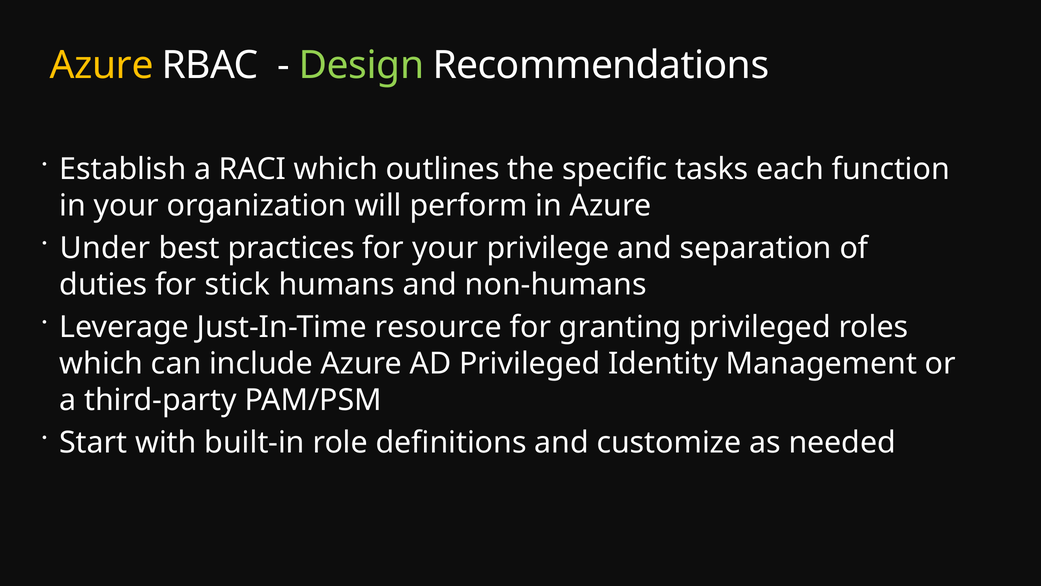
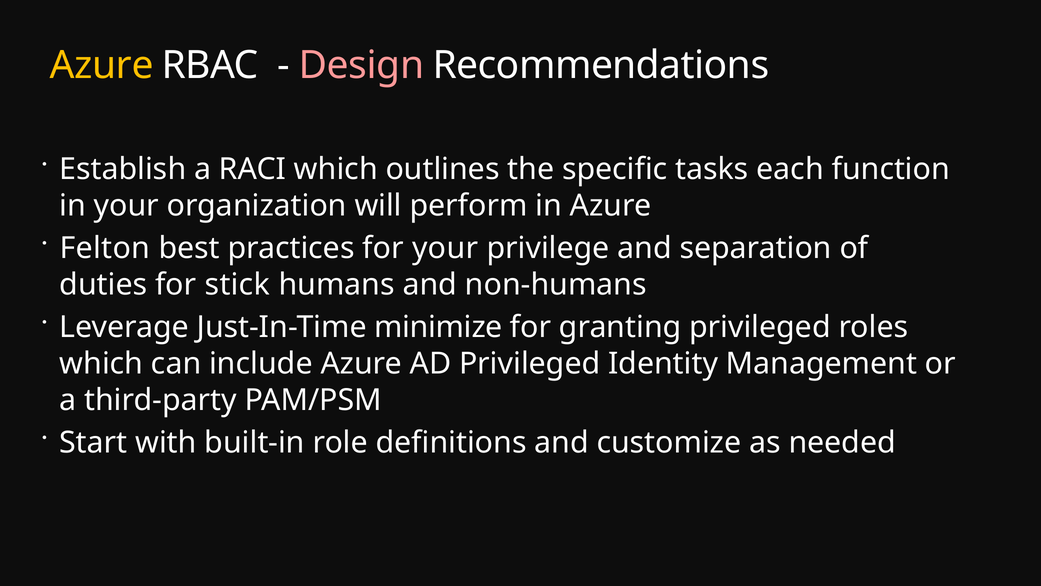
Design colour: light green -> pink
Under: Under -> Felton
resource: resource -> minimize
